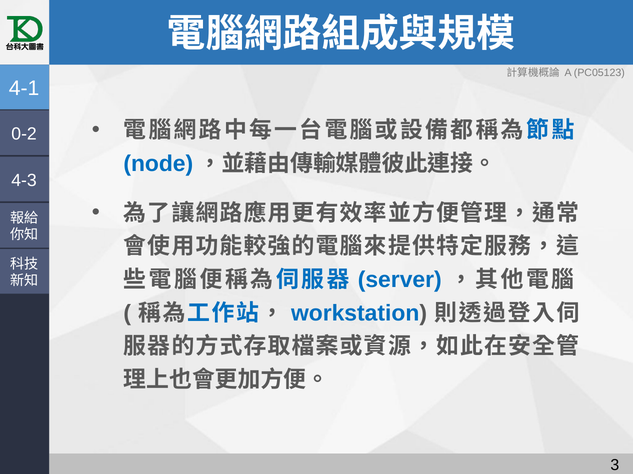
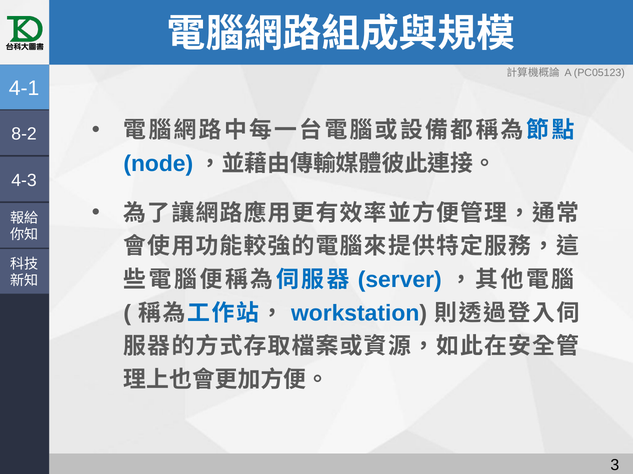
0-2: 0-2 -> 8-2
